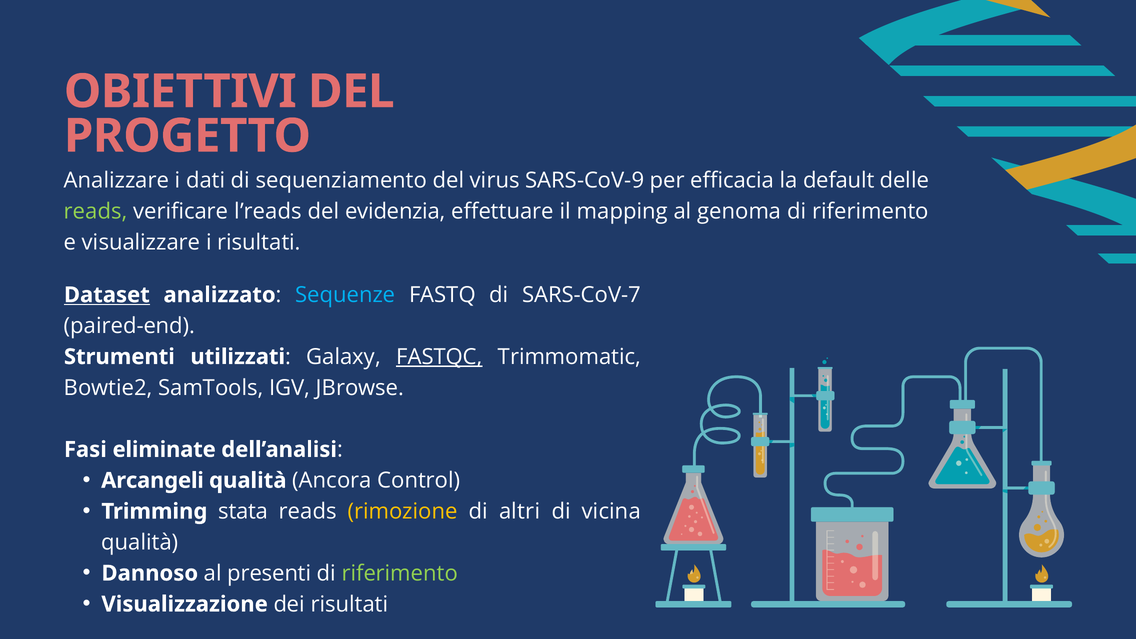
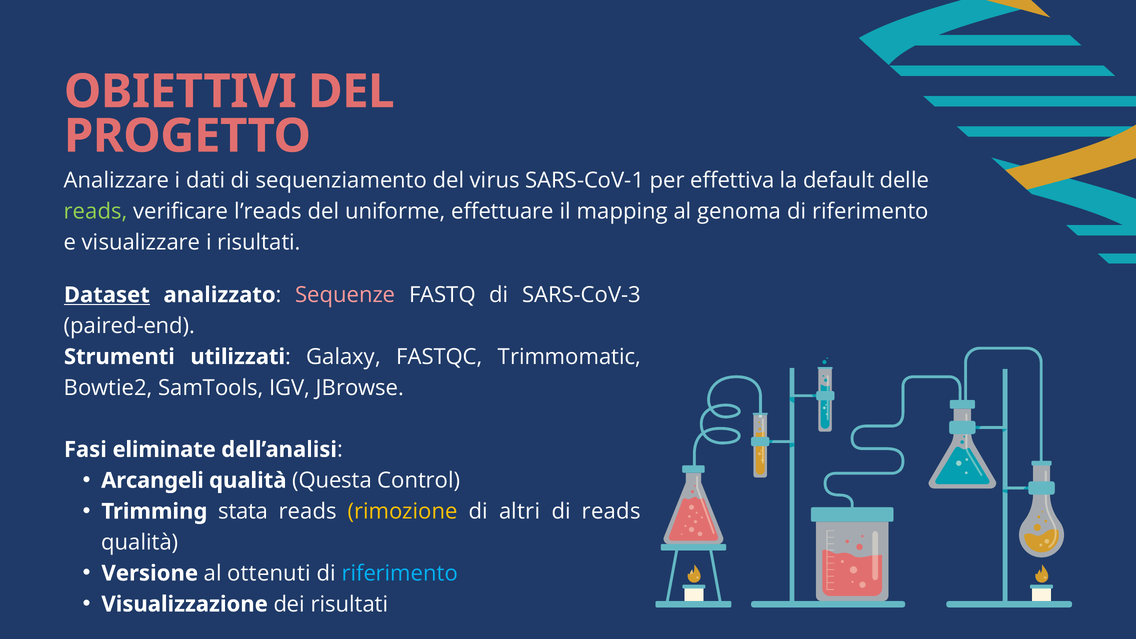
SARS-CoV-9: SARS-CoV-9 -> SARS-CoV-1
efficacia: efficacia -> effettiva
evidenzia: evidenzia -> uniforme
Sequenze colour: light blue -> pink
SARS-CoV-7: SARS-CoV-7 -> SARS-CoV-3
FASTQC underline: present -> none
Ancora: Ancora -> Questa
di vicina: vicina -> reads
Dannoso: Dannoso -> Versione
presenti: presenti -> ottenuti
riferimento at (400, 573) colour: light green -> light blue
